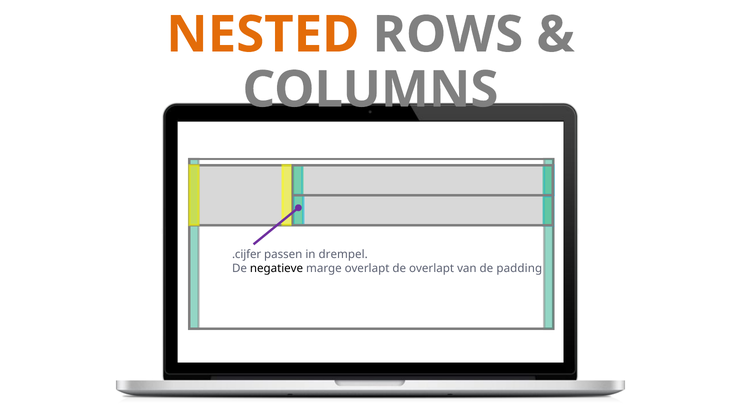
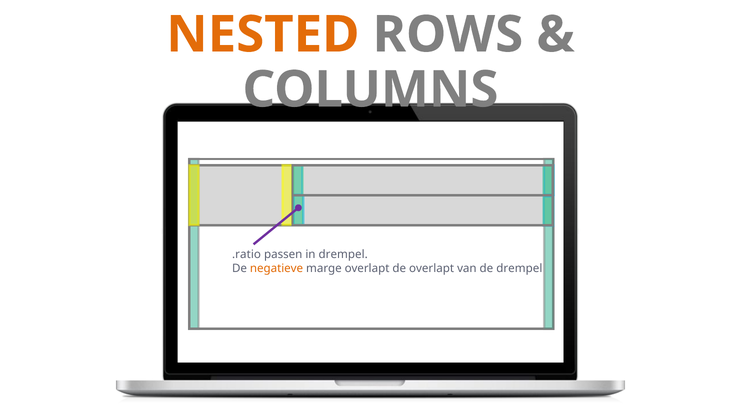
.cijfer: .cijfer -> .ratio
negatieve colour: black -> orange
de padding: padding -> drempel
